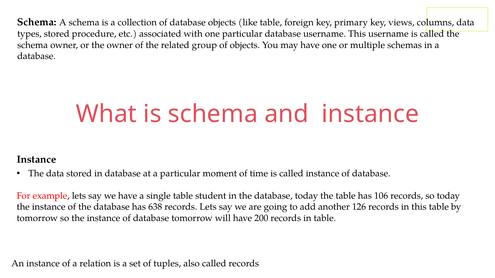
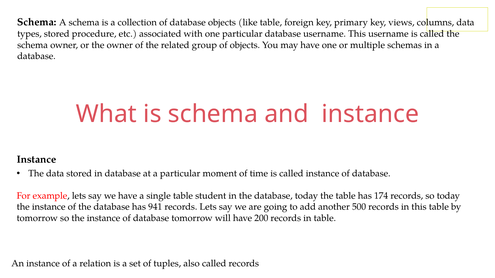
106: 106 -> 174
638: 638 -> 941
126: 126 -> 500
